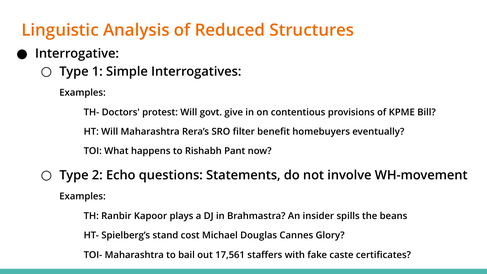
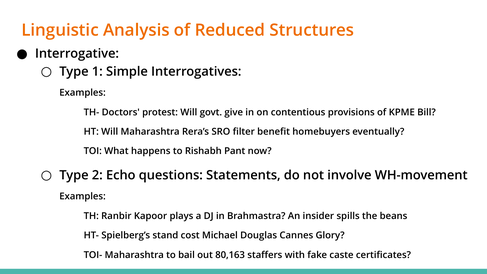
17,561: 17,561 -> 80,163
